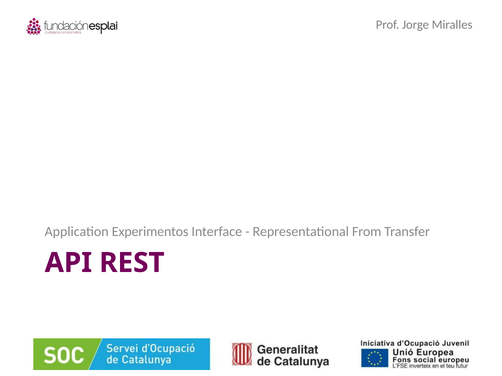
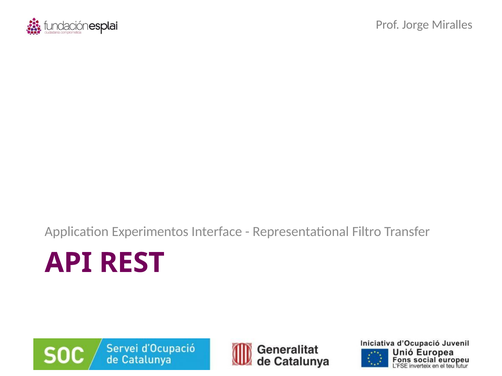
From: From -> Filtro
